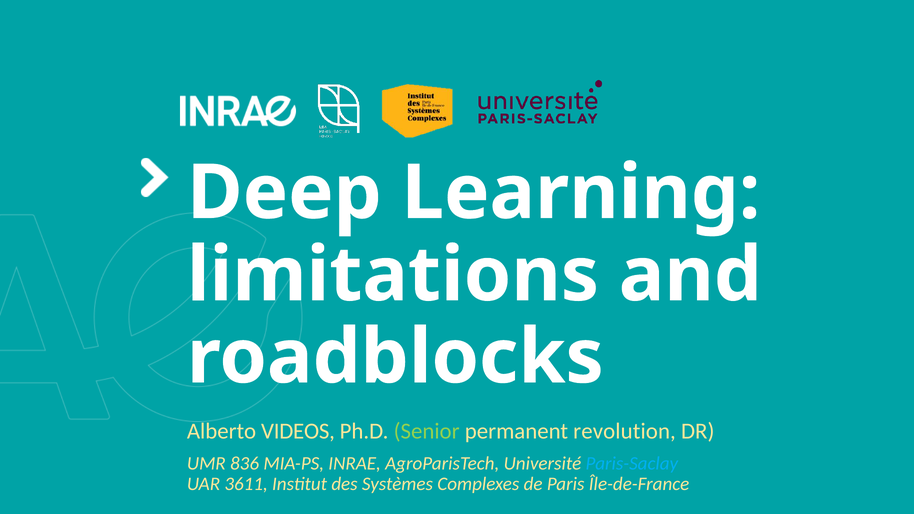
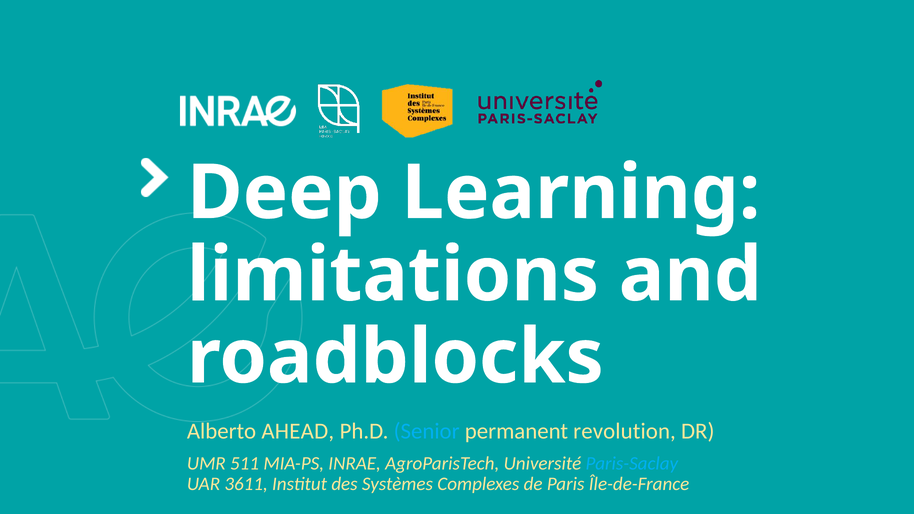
VIDEOS: VIDEOS -> AHEAD
Senior colour: light green -> light blue
836: 836 -> 511
